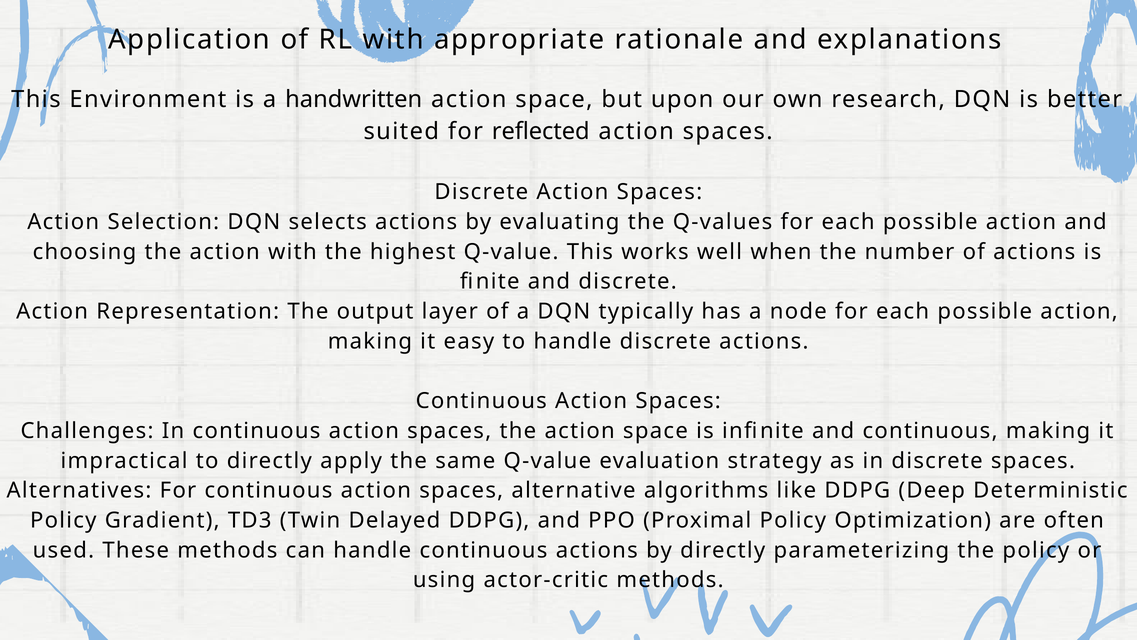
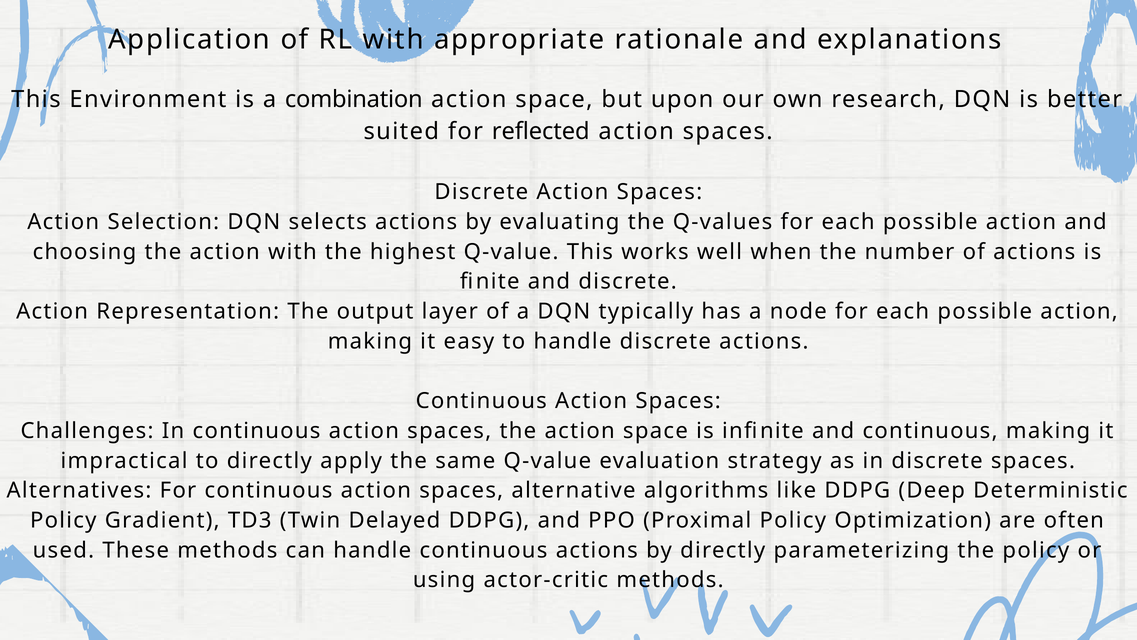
handwritten: handwritten -> combination
